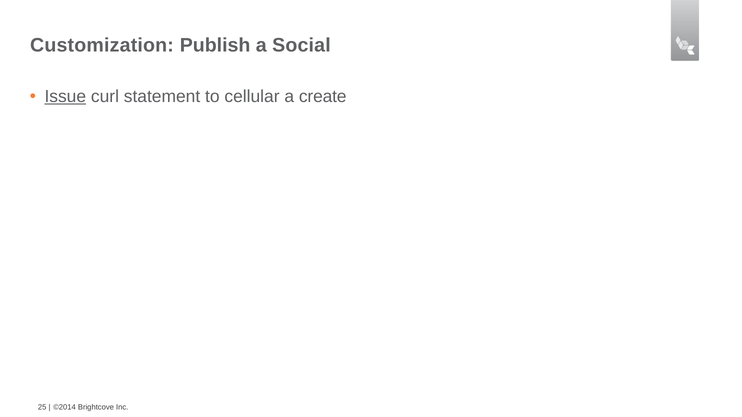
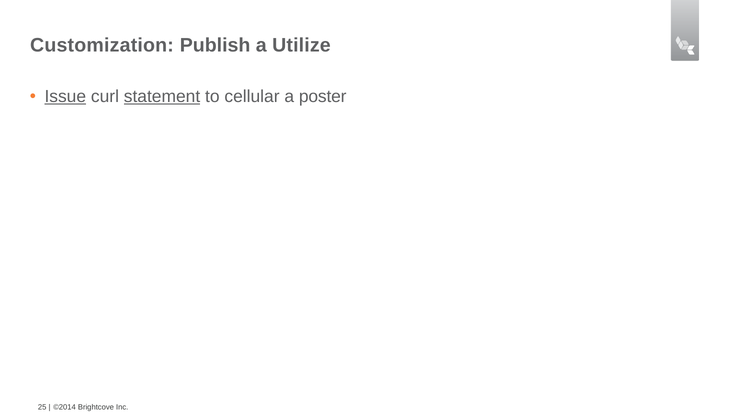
Social: Social -> Utilize
statement underline: none -> present
create: create -> poster
